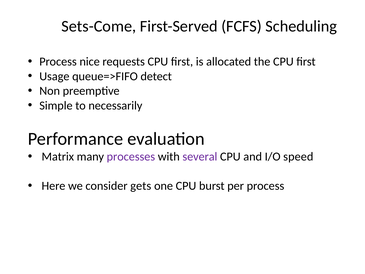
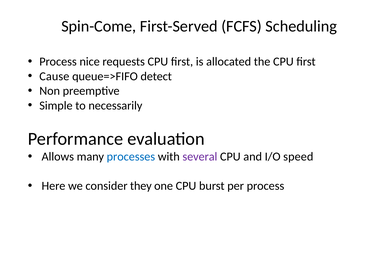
Sets-Come: Sets-Come -> Spin-Come
Usage: Usage -> Cause
Matrix: Matrix -> Allows
processes colour: purple -> blue
gets: gets -> they
